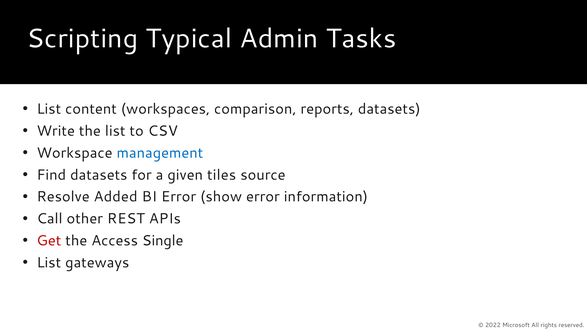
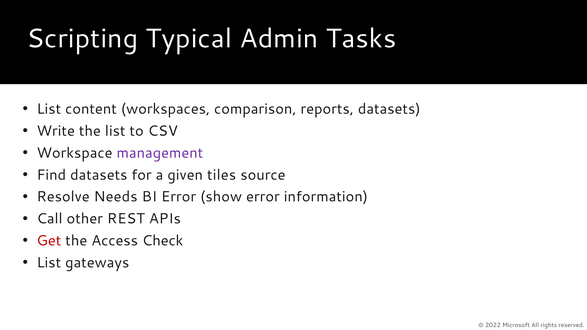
management colour: blue -> purple
Added: Added -> Needs
Single: Single -> Check
